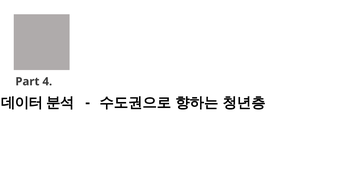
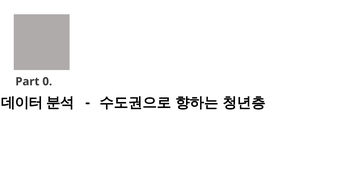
4: 4 -> 0
